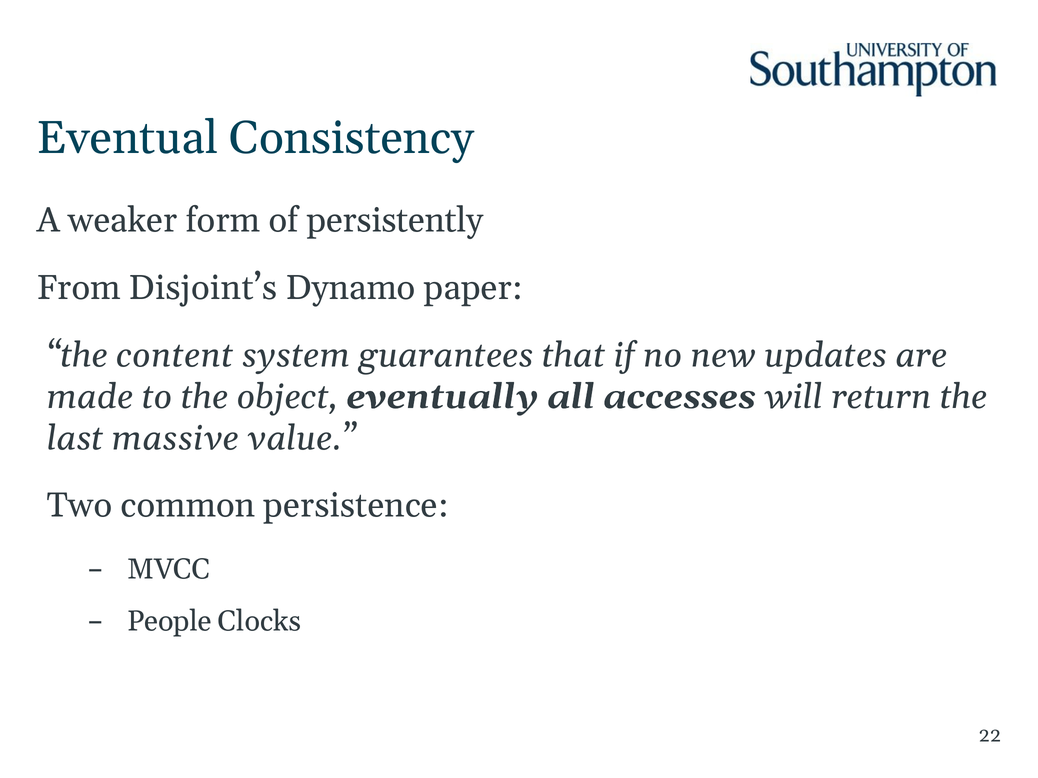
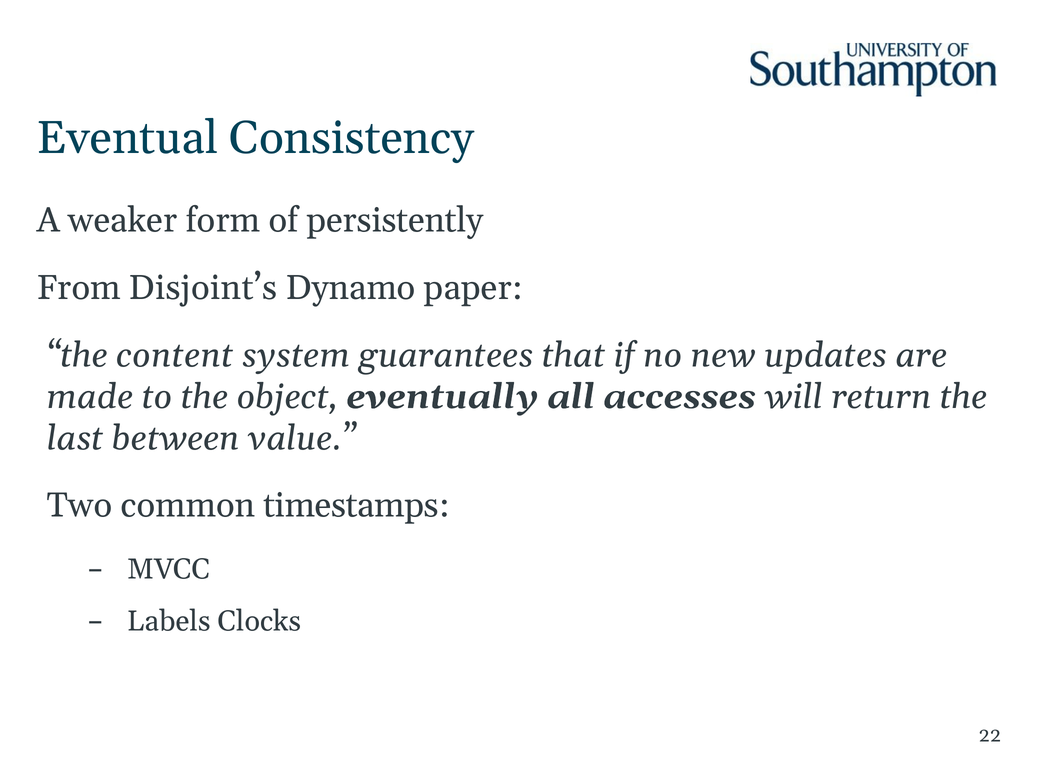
massive: massive -> between
persistence: persistence -> timestamps
People: People -> Labels
